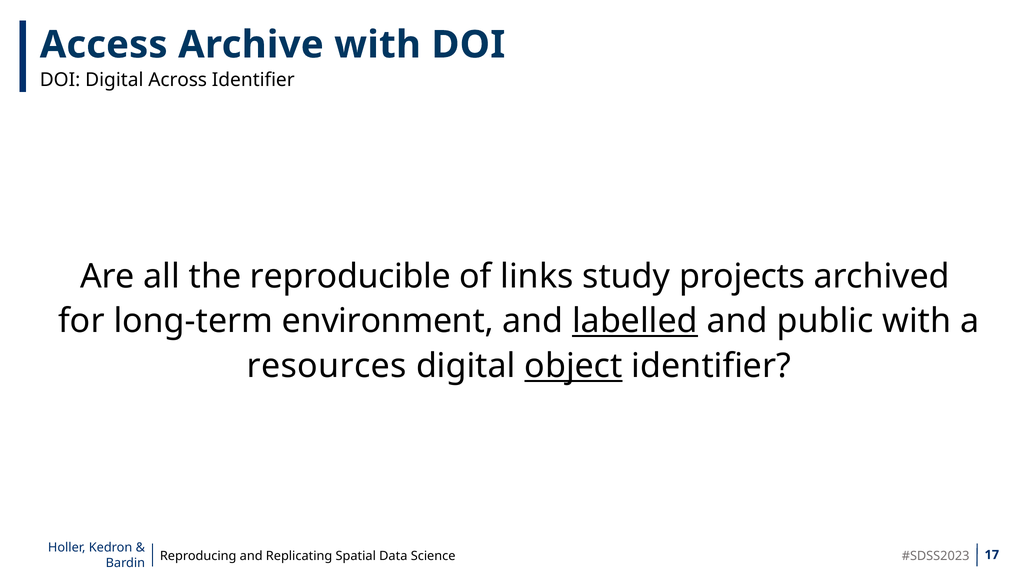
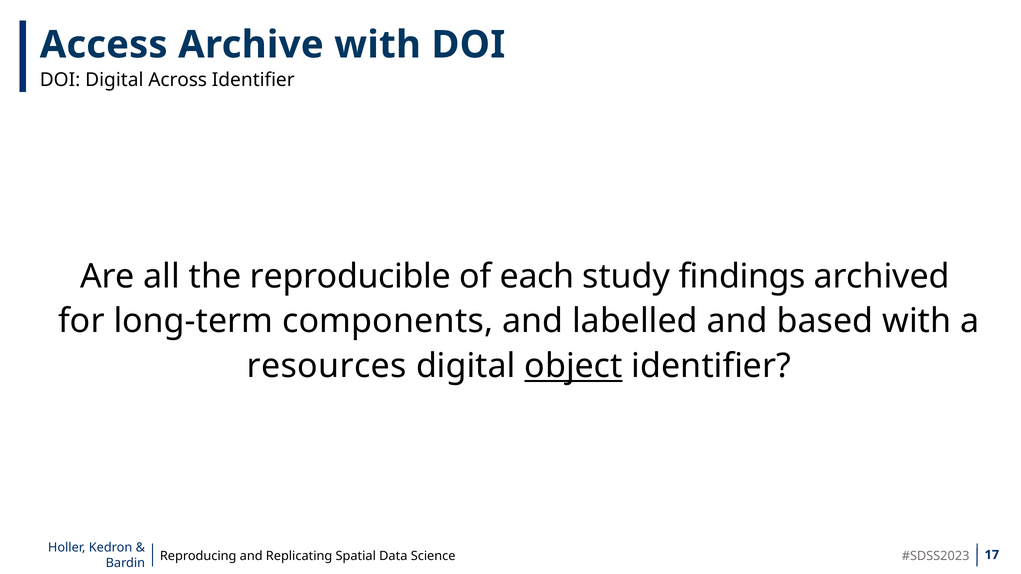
links: links -> each
projects: projects -> findings
environment: environment -> components
labelled underline: present -> none
public: public -> based
